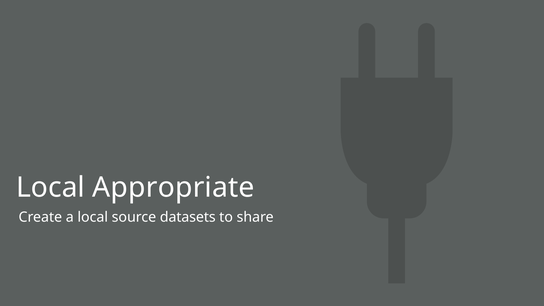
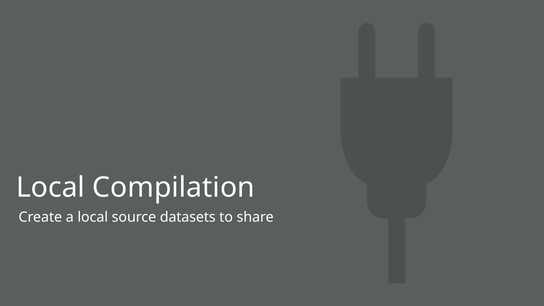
Appropriate: Appropriate -> Compilation
